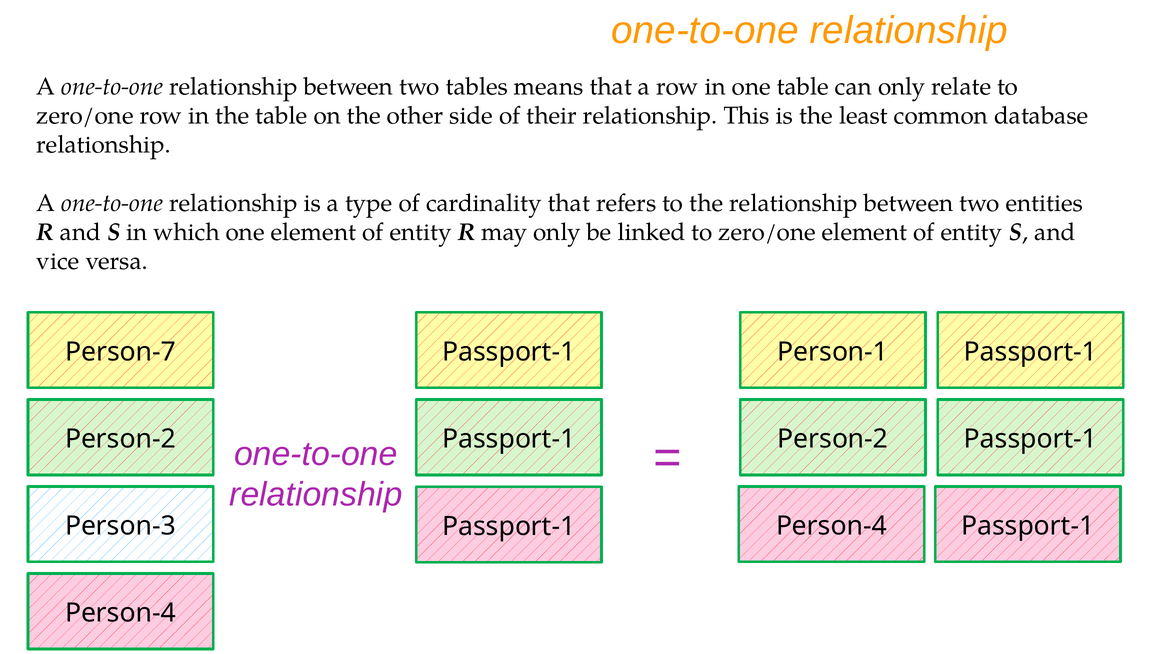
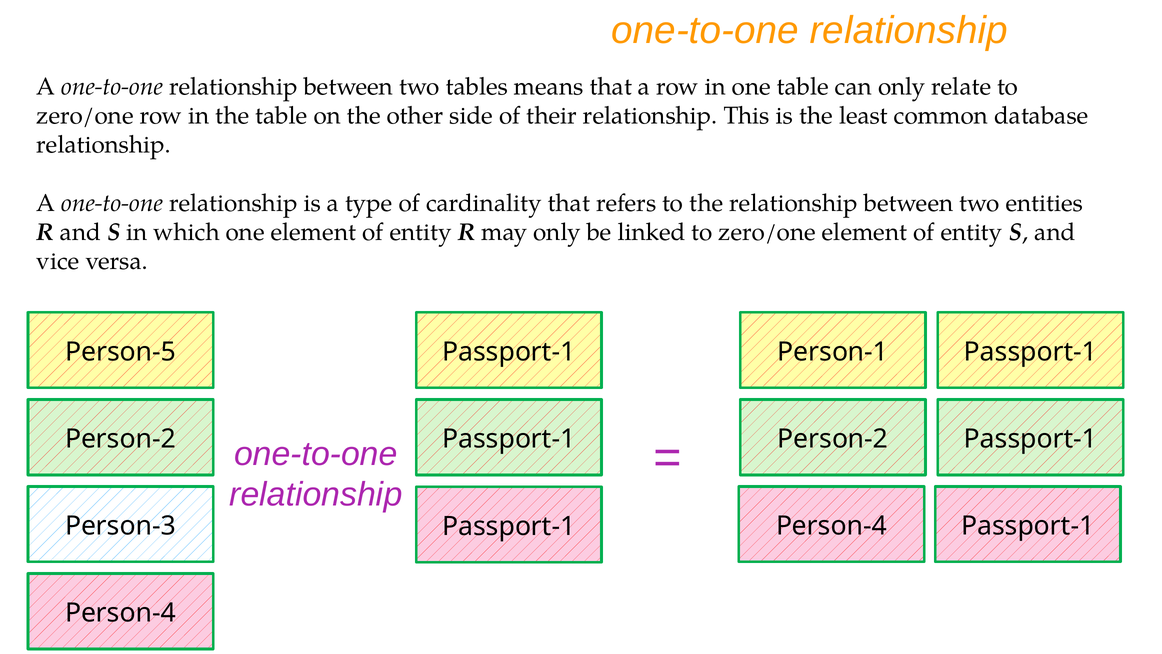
Person-7: Person-7 -> Person-5
